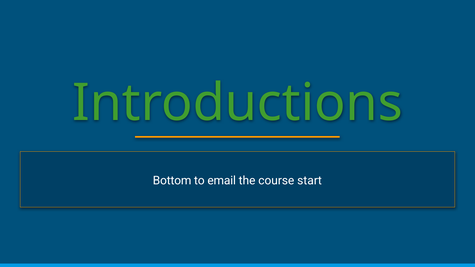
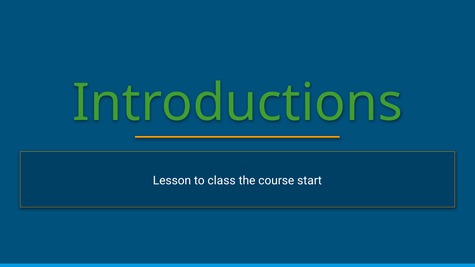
Bottom: Bottom -> Lesson
email: email -> class
